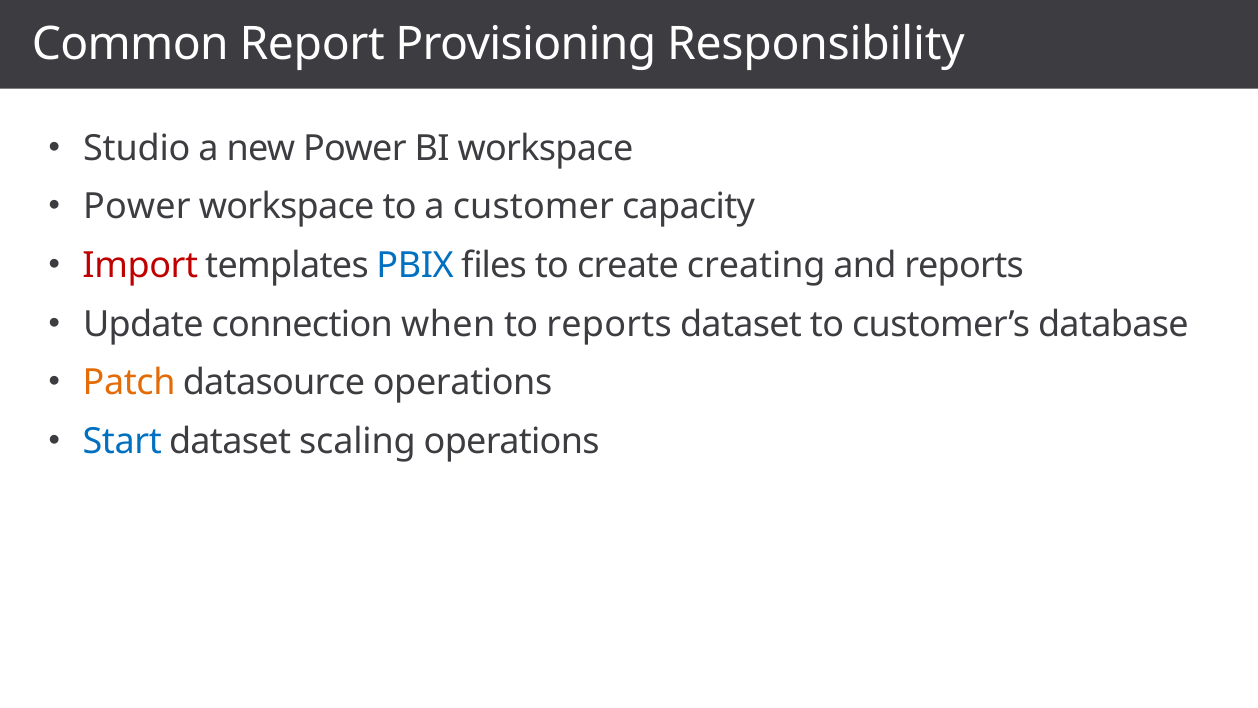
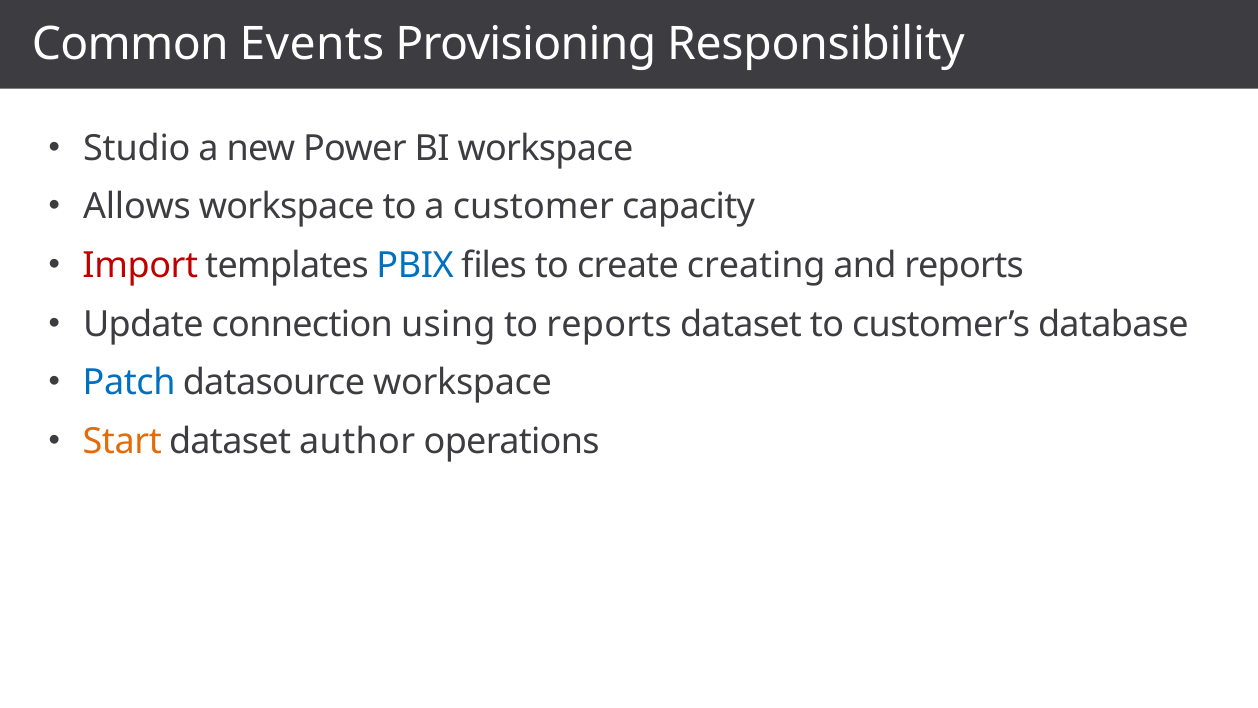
Report: Report -> Events
Power at (137, 207): Power -> Allows
when: when -> using
Patch colour: orange -> blue
datasource operations: operations -> workspace
Start colour: blue -> orange
scaling: scaling -> author
